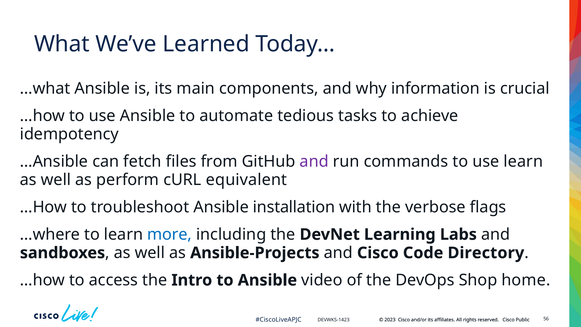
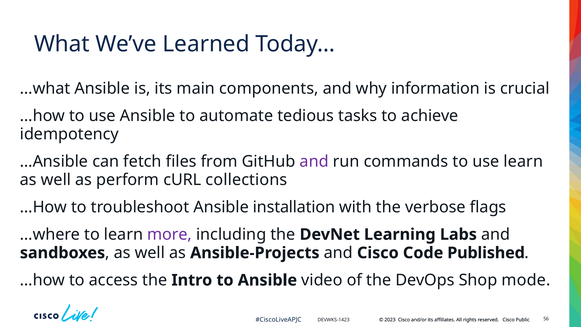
equivalent: equivalent -> collections
more colour: blue -> purple
Directory: Directory -> Published
home: home -> mode
